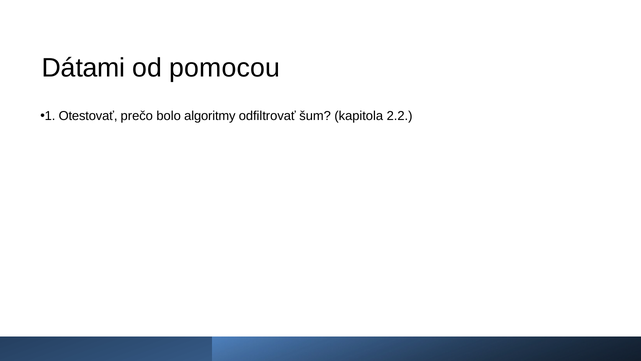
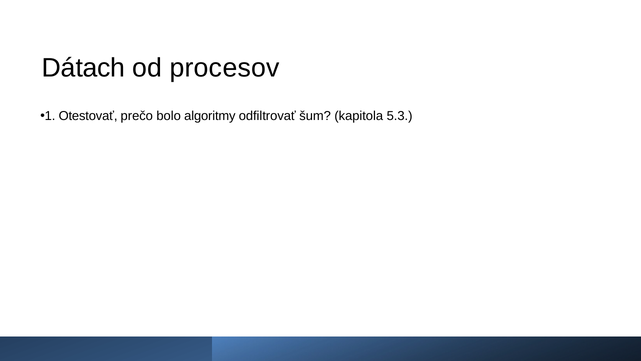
Dátami: Dátami -> Dátach
pomocou: pomocou -> procesov
2.2: 2.2 -> 5.3
